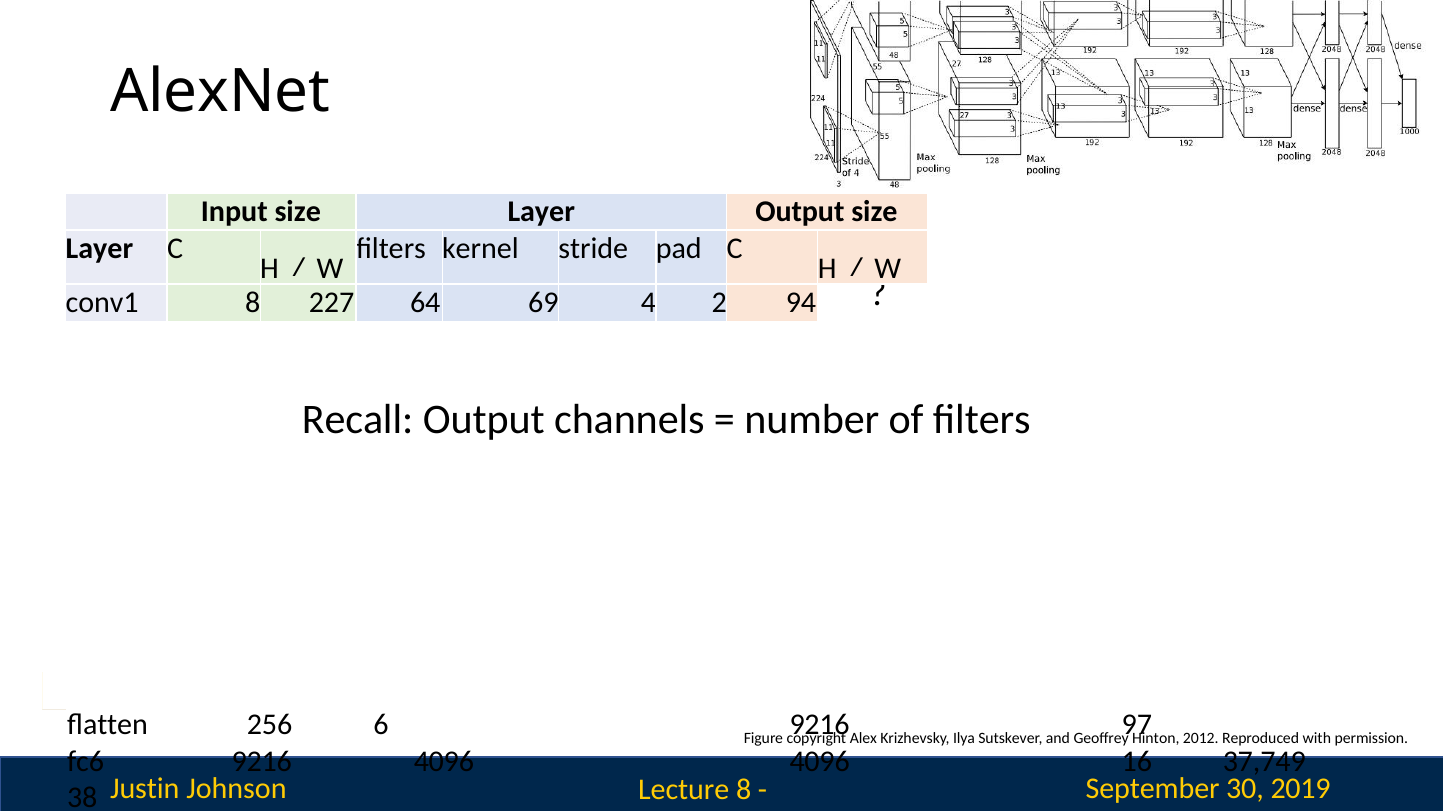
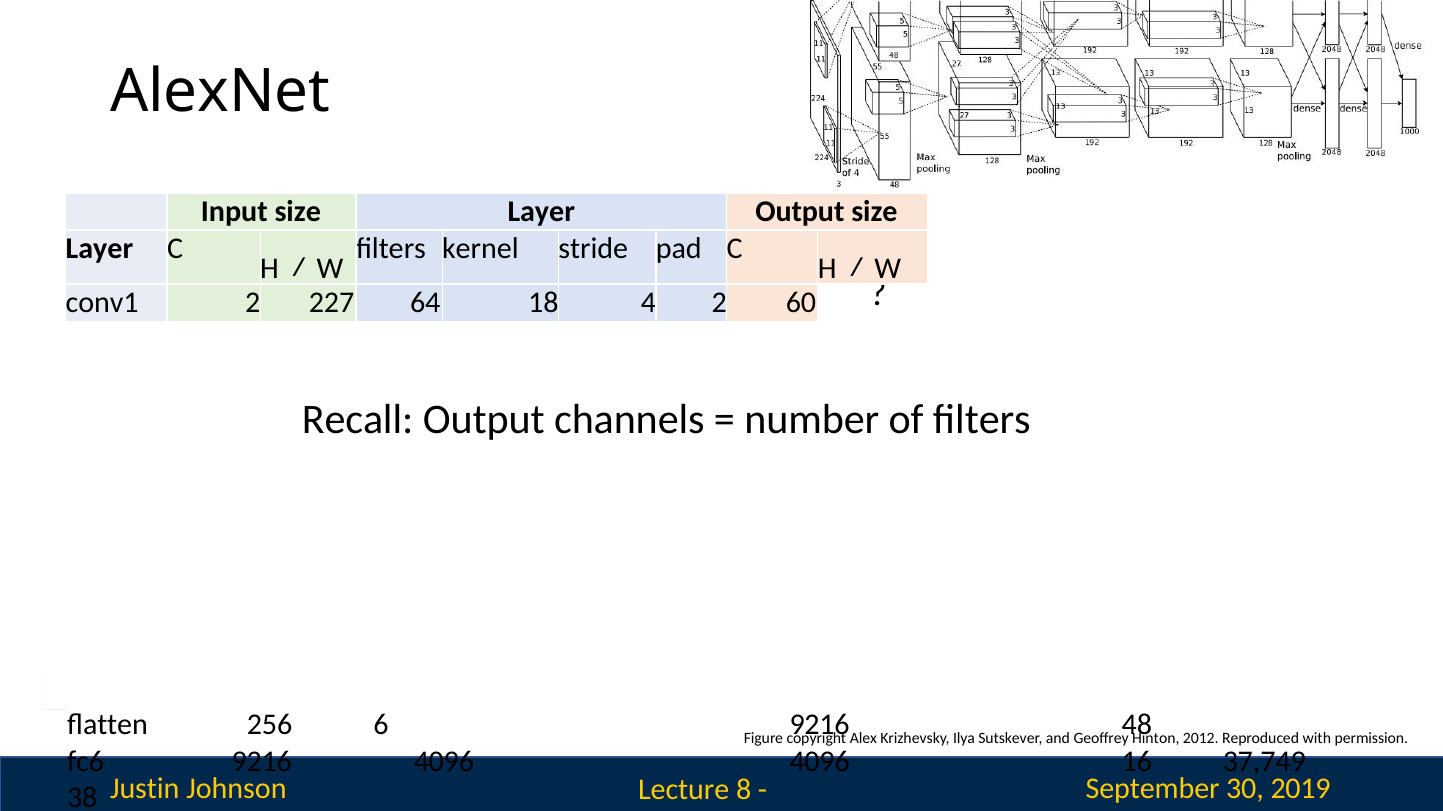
conv1 8: 8 -> 2
69: 69 -> 18
94: 94 -> 60
97: 97 -> 48
